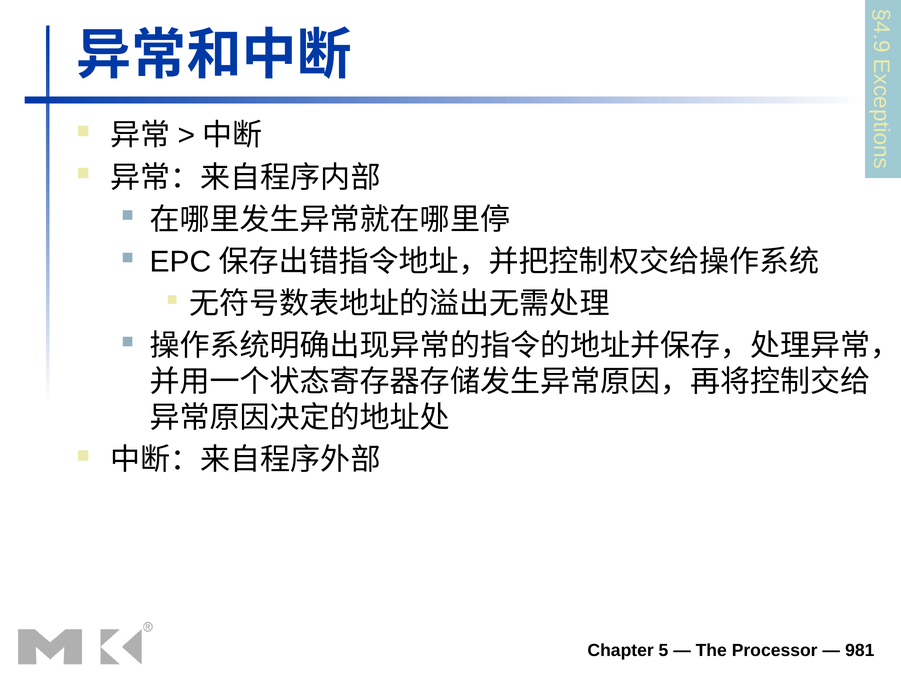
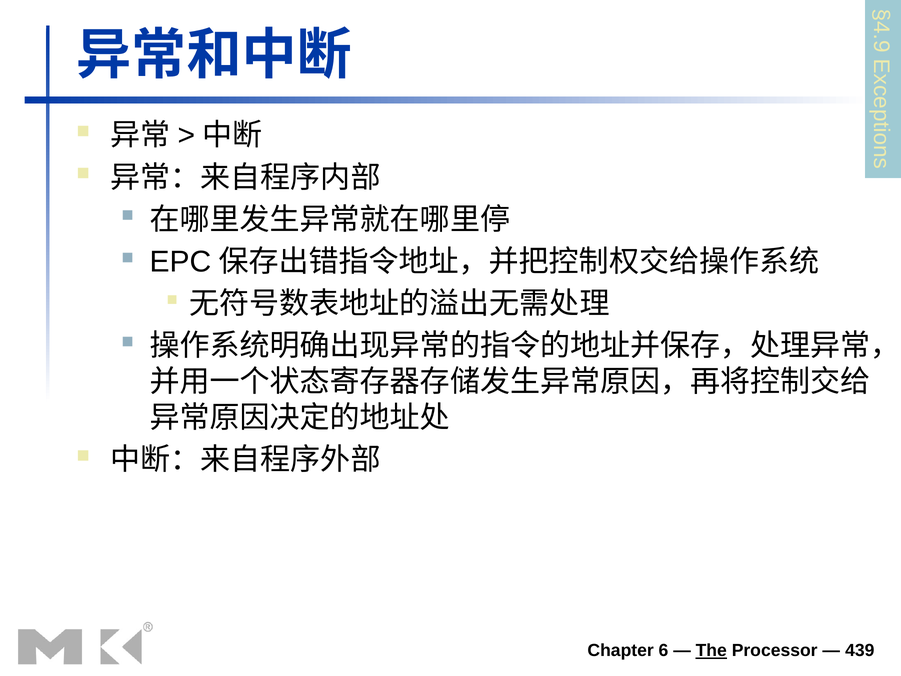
5: 5 -> 6
The underline: none -> present
981: 981 -> 439
